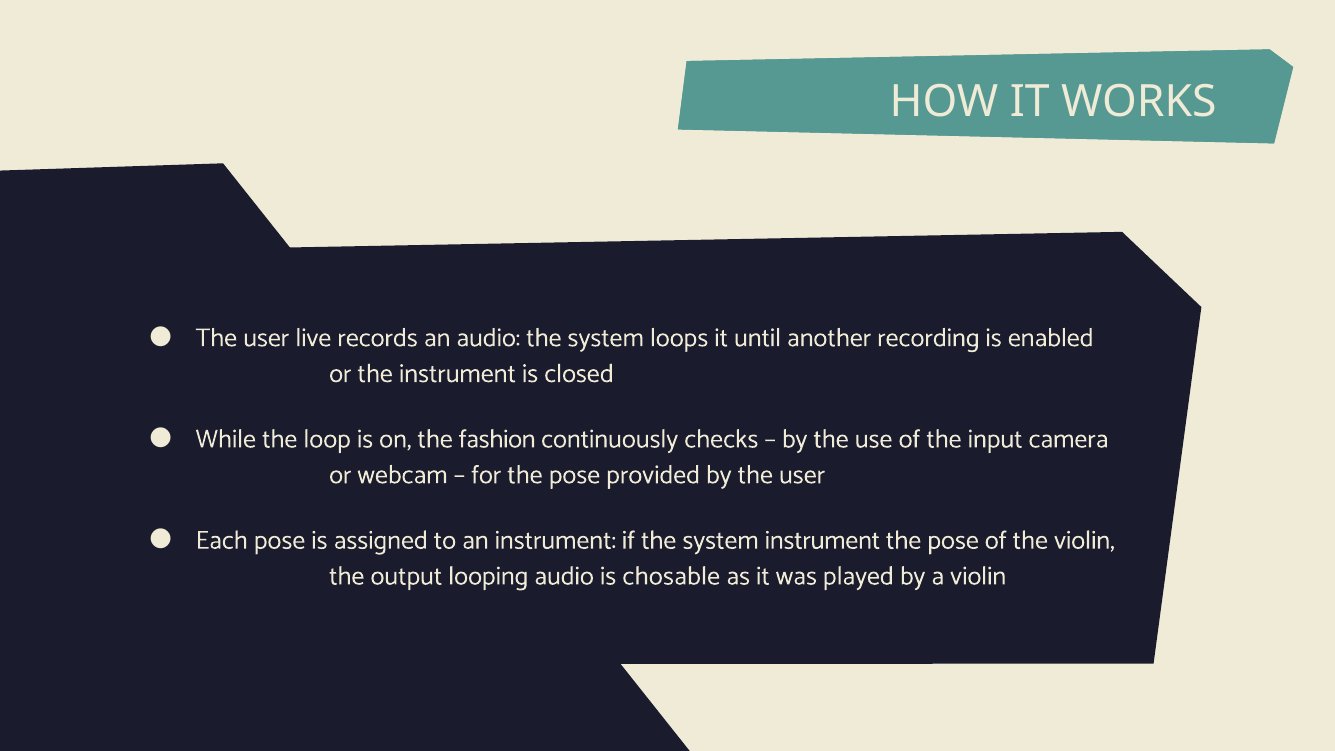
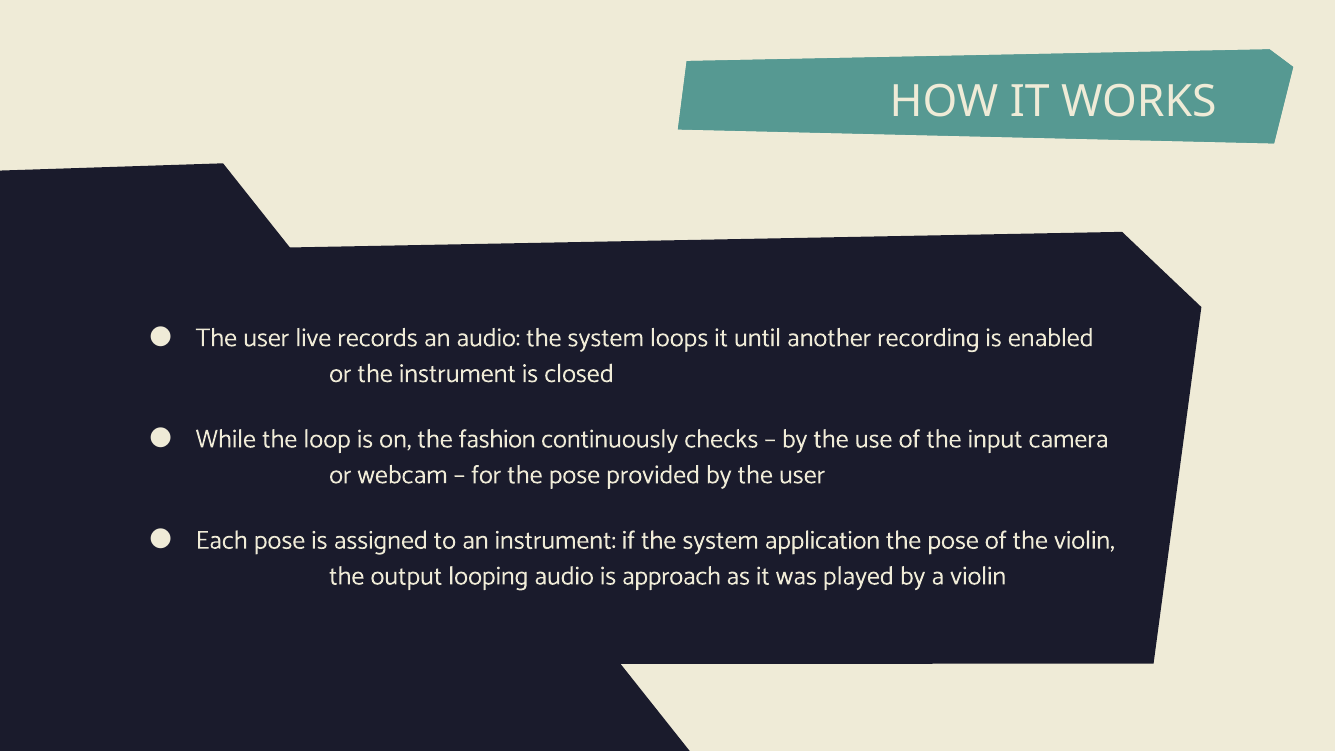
system instrument: instrument -> application
chosable: chosable -> approach
